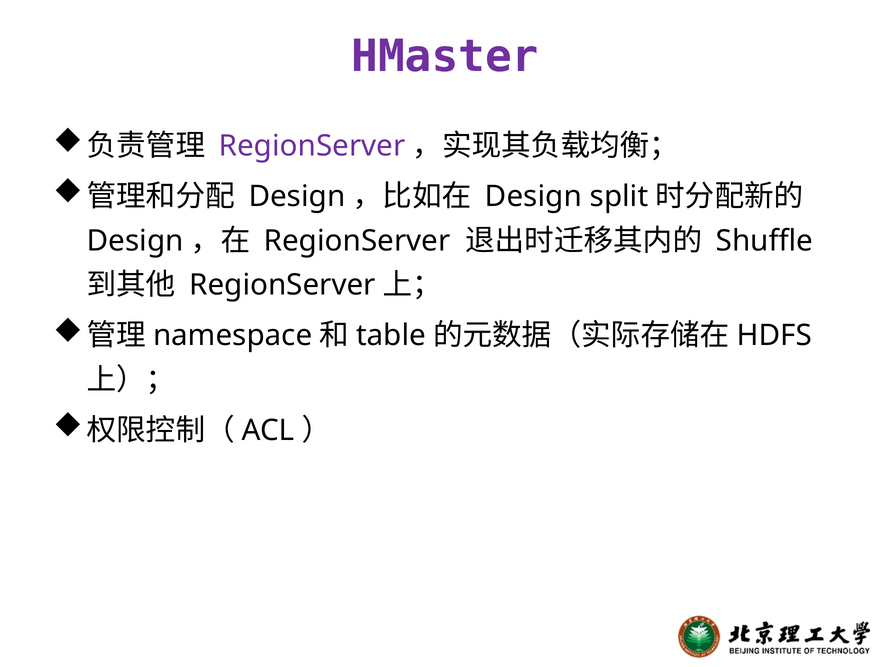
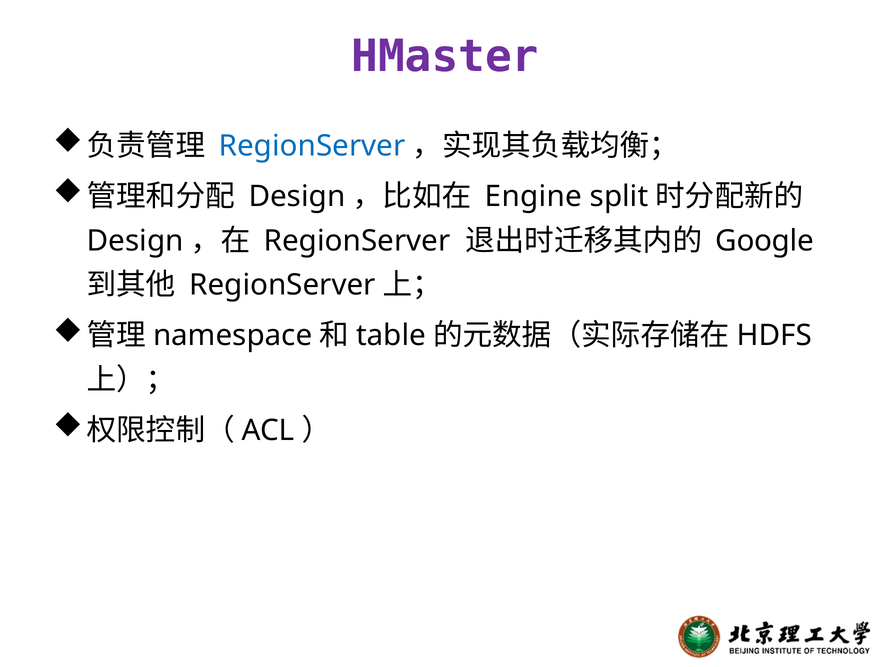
RegionServer at (312, 146) colour: purple -> blue
Design at (534, 196): Design -> Engine
Shuffle: Shuffle -> Google
